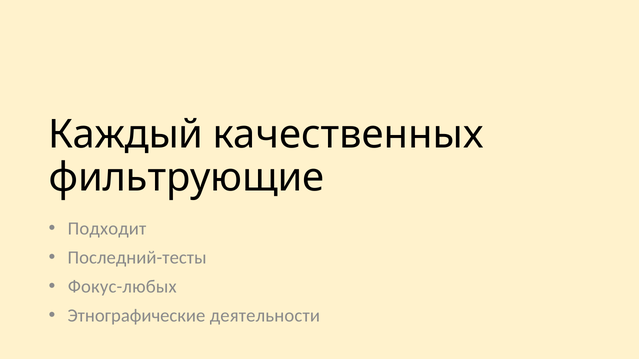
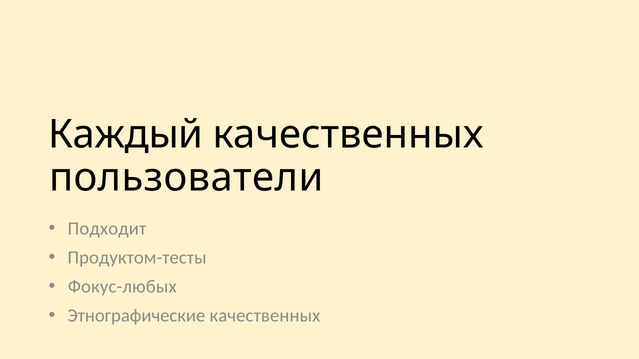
фильтрующие: фильтрующие -> пользователи
Последний-тесты: Последний-тесты -> Продуктом-тесты
Этнографические деятельности: деятельности -> качественных
